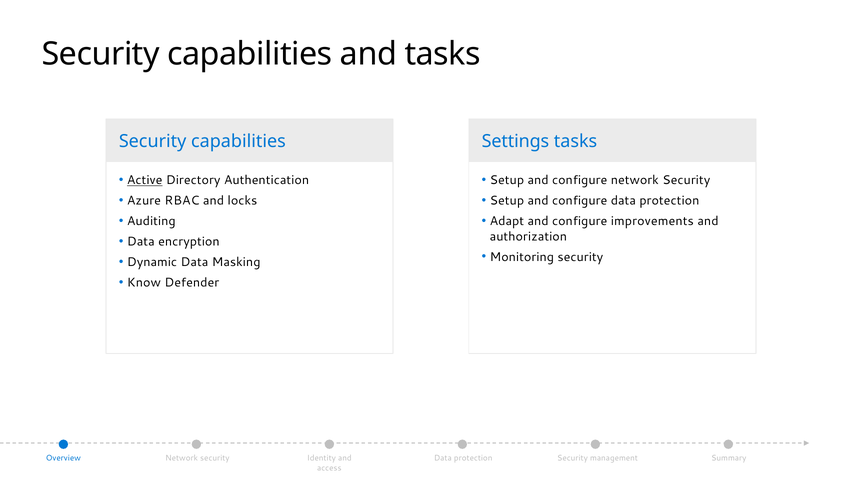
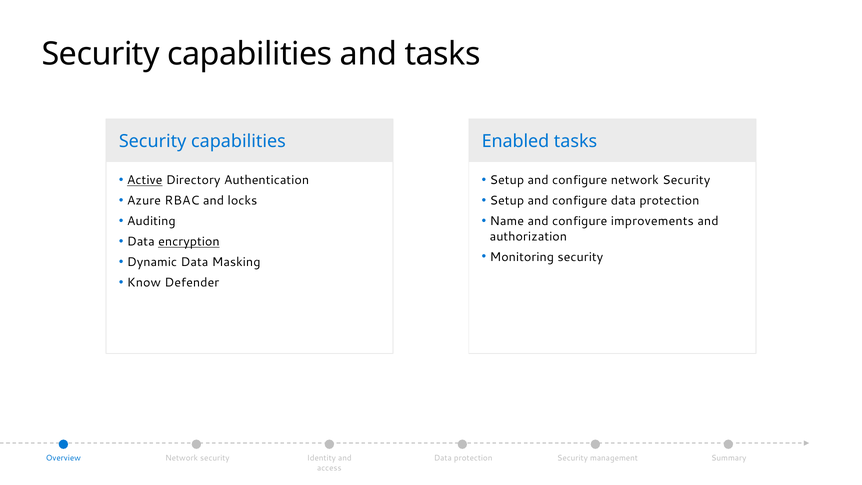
Settings: Settings -> Enabled
Adapt: Adapt -> Name
encryption underline: none -> present
